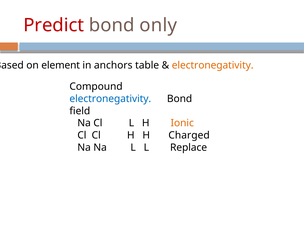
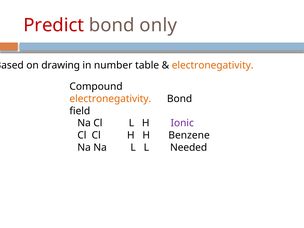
element: element -> drawing
anchors: anchors -> number
electronegativity at (110, 99) colour: blue -> orange
Ionic colour: orange -> purple
Charged: Charged -> Benzene
Replace: Replace -> Needed
